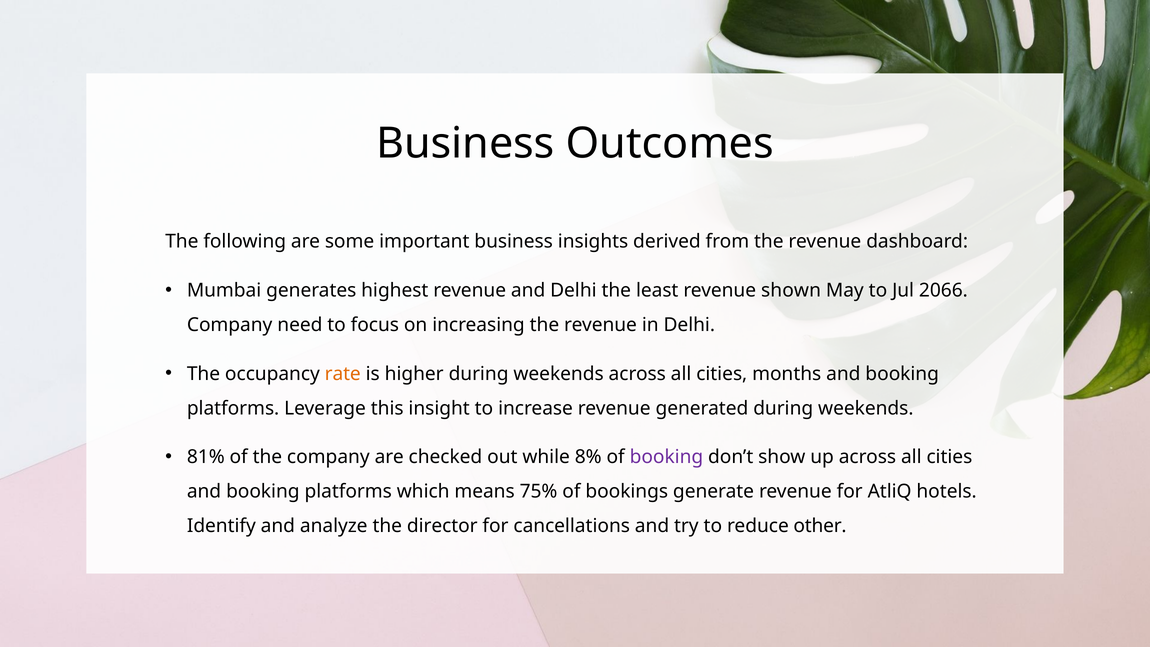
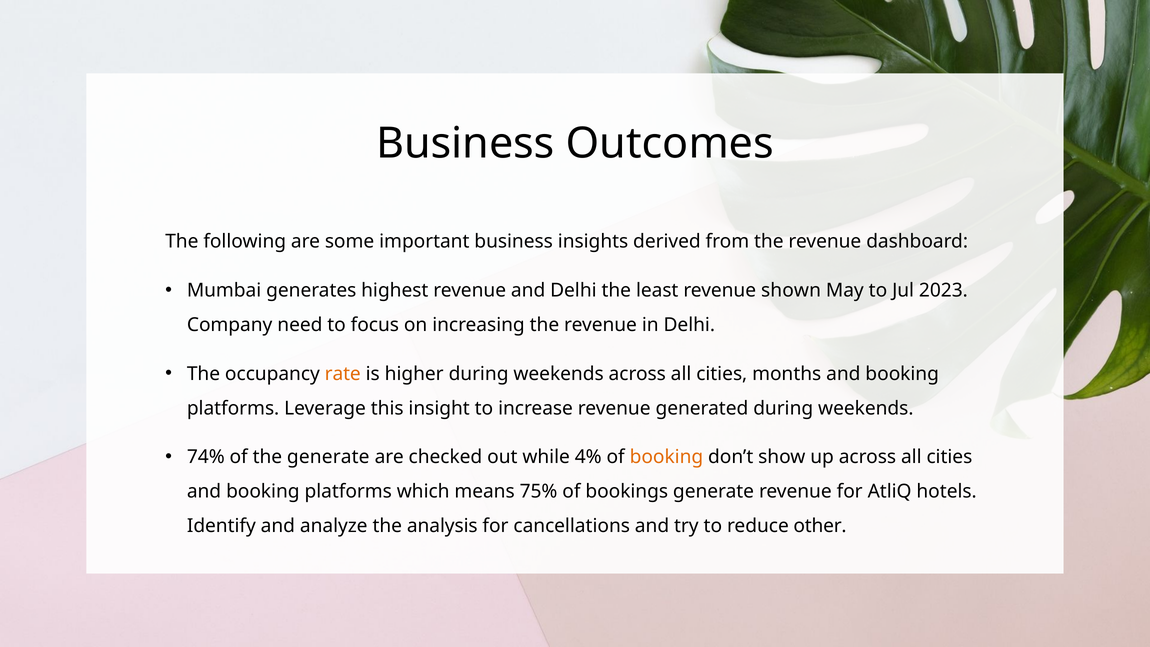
2066: 2066 -> 2023
81%: 81% -> 74%
the company: company -> generate
8%: 8% -> 4%
booking at (666, 457) colour: purple -> orange
director: director -> analysis
